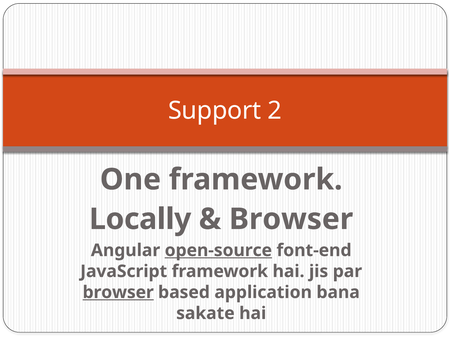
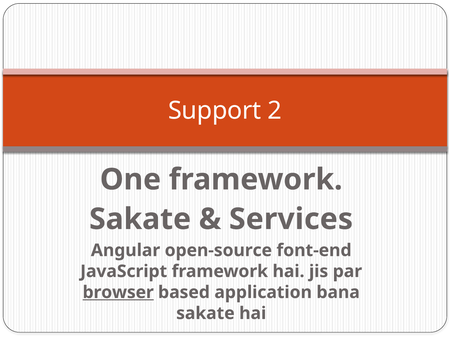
Locally at (140, 219): Locally -> Sakate
Browser at (291, 219): Browser -> Services
open-source underline: present -> none
